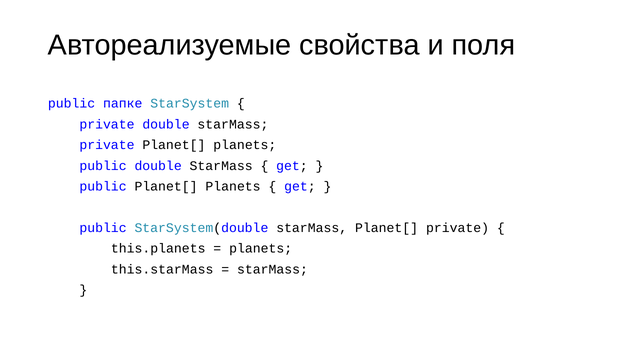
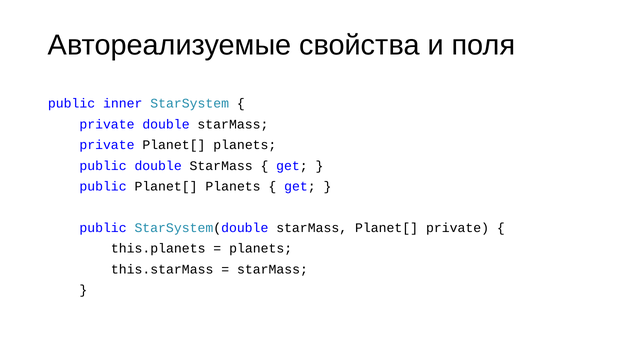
папке: папке -> inner
